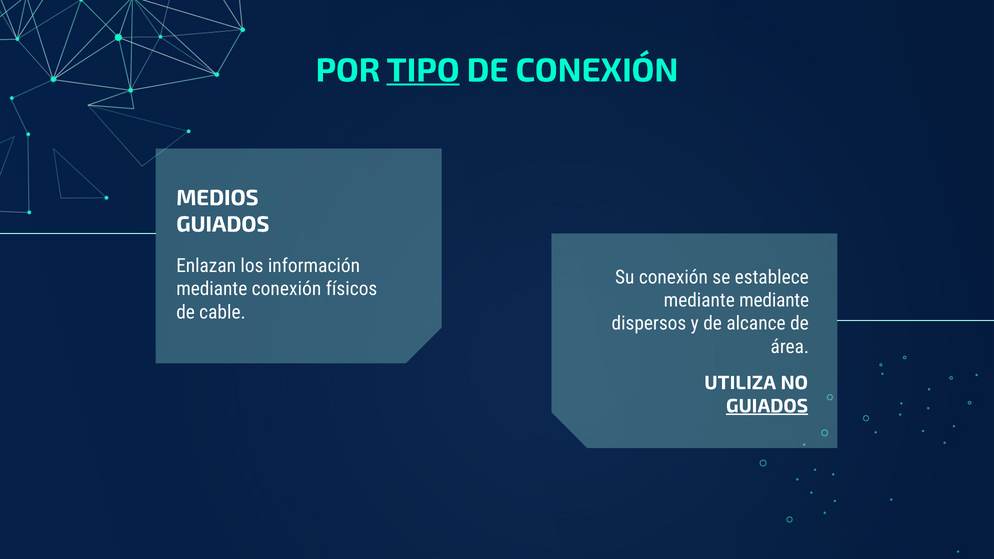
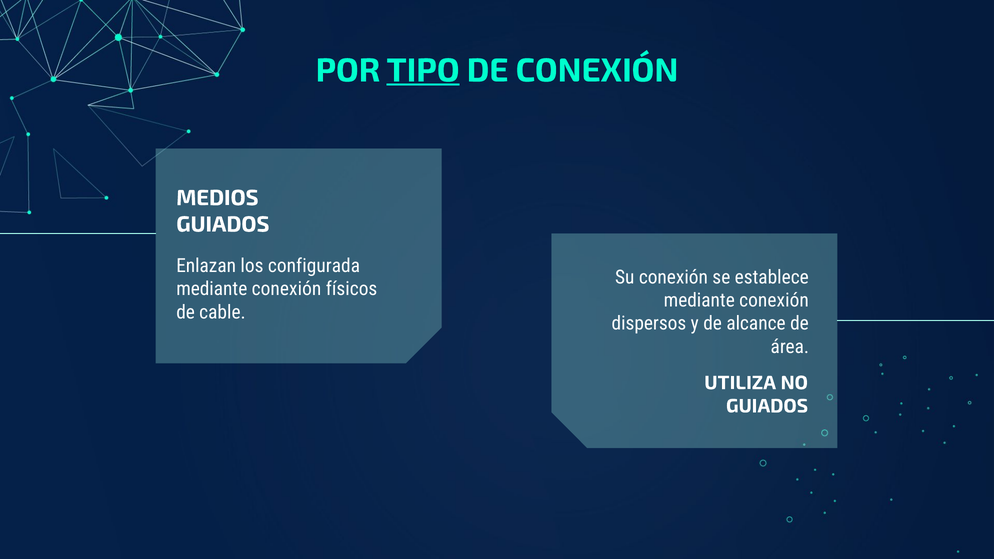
información: información -> configurada
mediante at (774, 300): mediante -> conexión
GUIADOS at (767, 406) underline: present -> none
